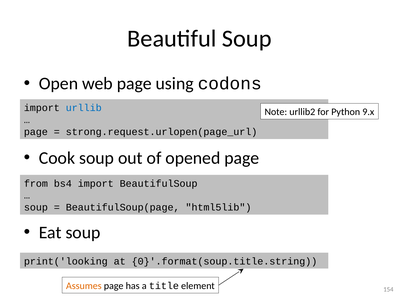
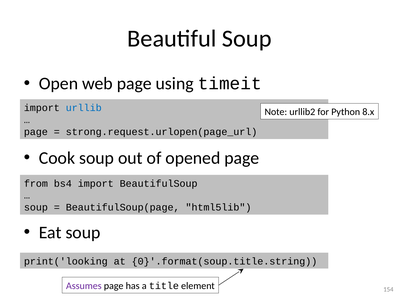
codons: codons -> timeit
9.x: 9.x -> 8.x
Assumes colour: orange -> purple
